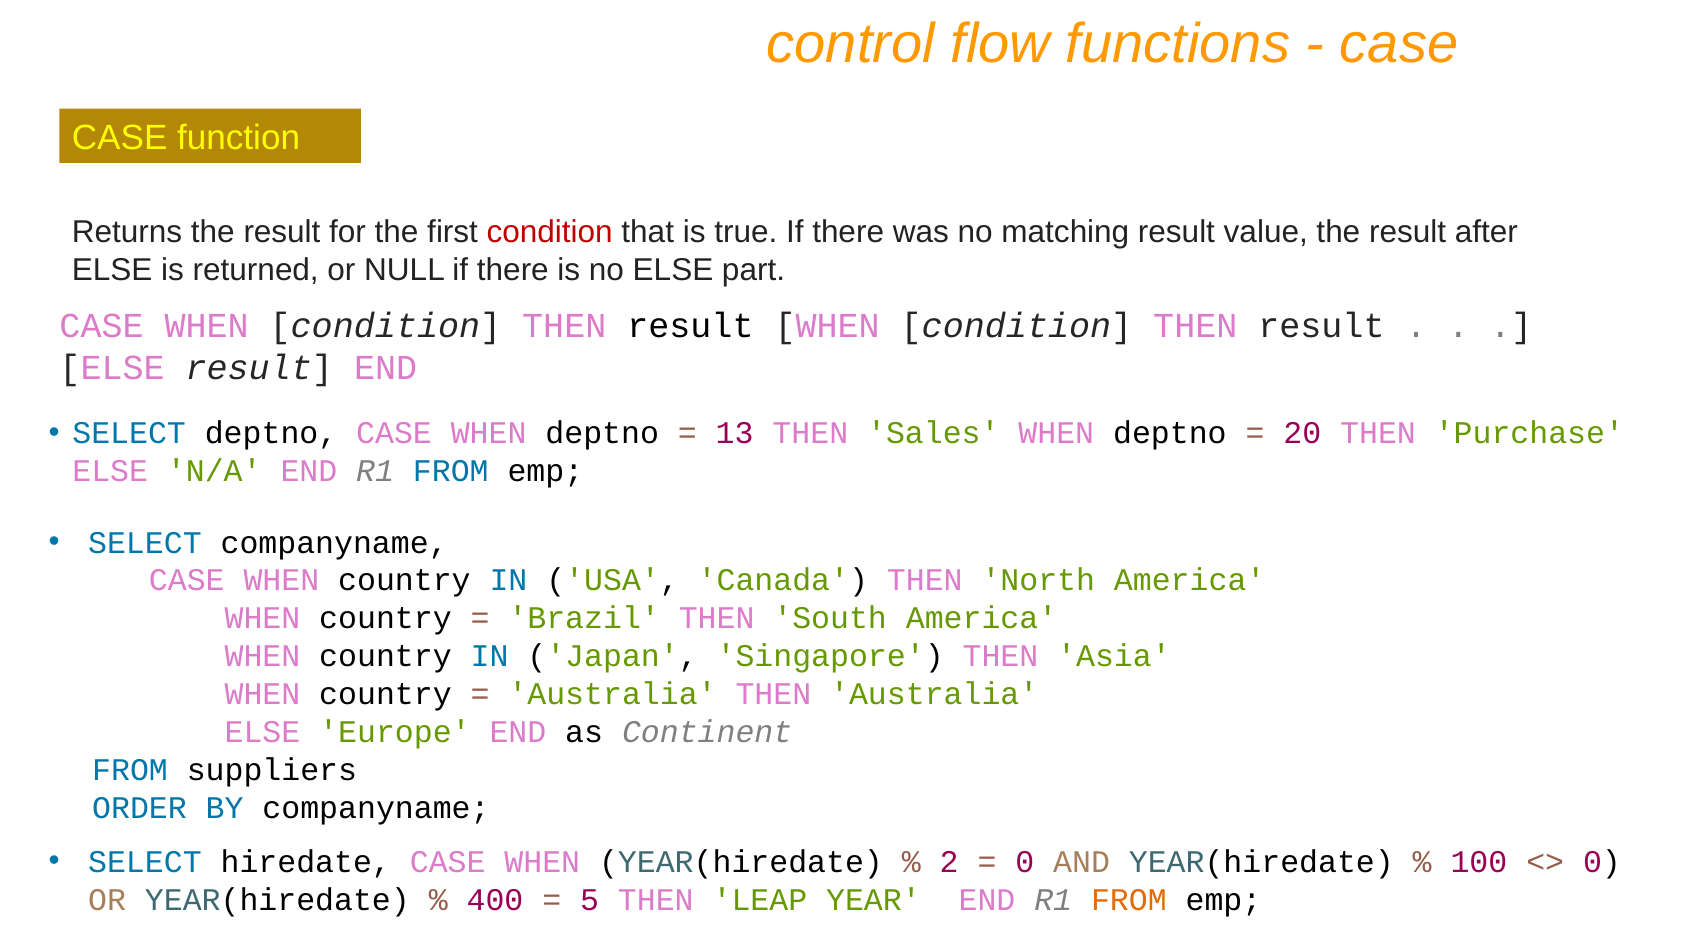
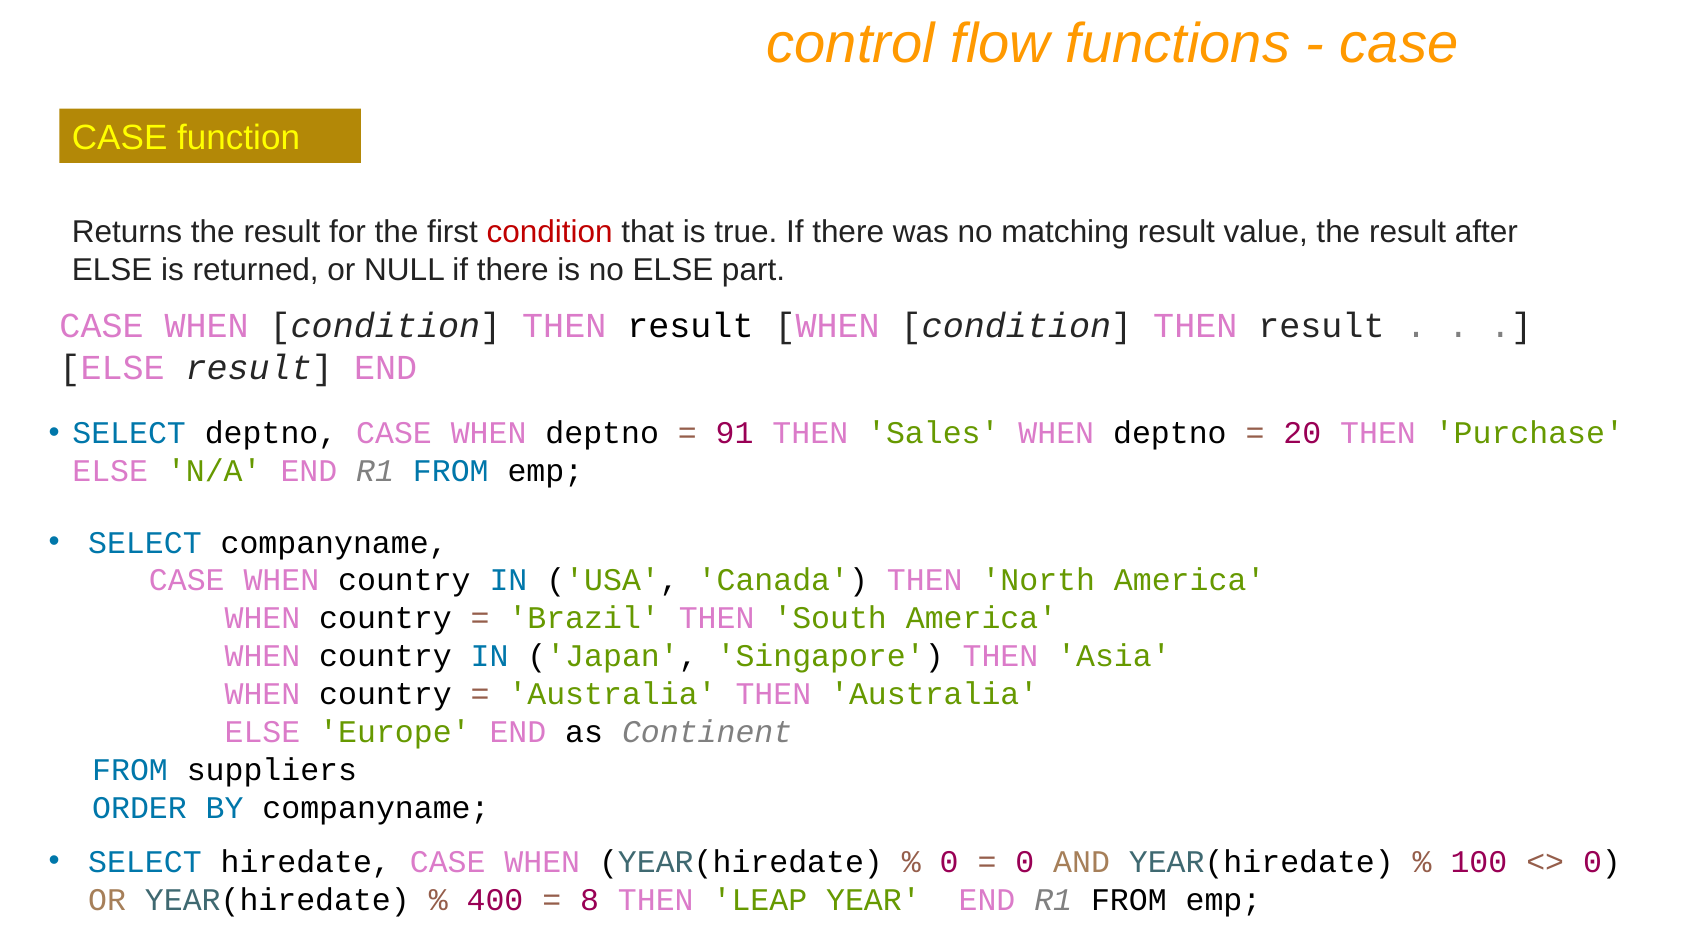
13: 13 -> 91
2 at (949, 862): 2 -> 0
5: 5 -> 8
FROM at (1129, 900) colour: orange -> black
